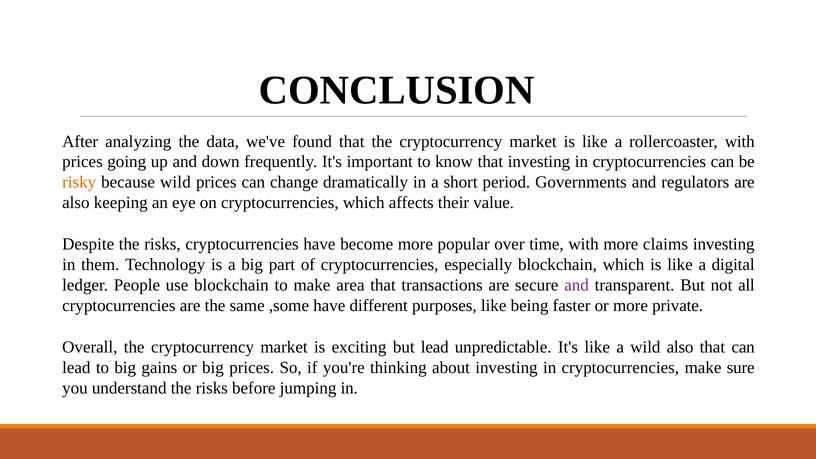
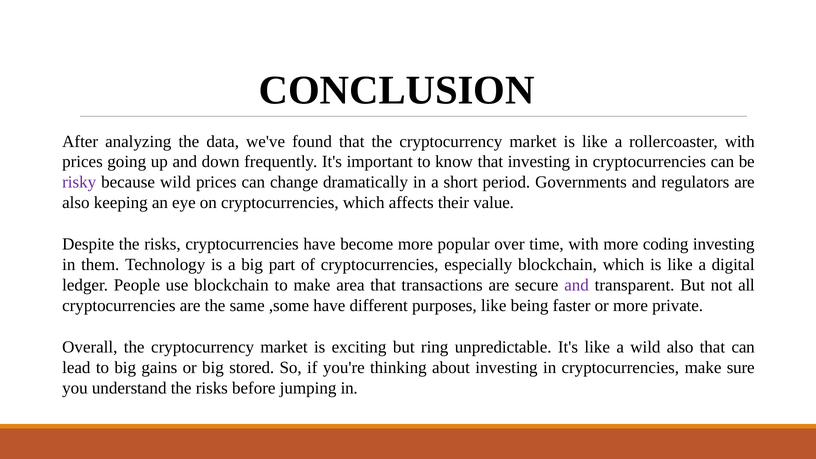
risky colour: orange -> purple
claims: claims -> coding
but lead: lead -> ring
big prices: prices -> stored
